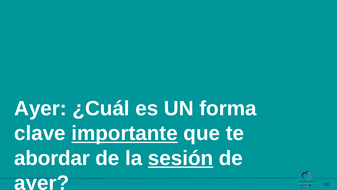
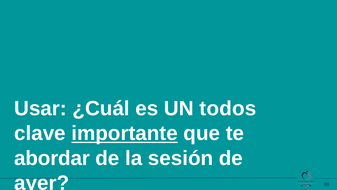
Ayer at (40, 108): Ayer -> Usar
forma: forma -> todos
sesión underline: present -> none
